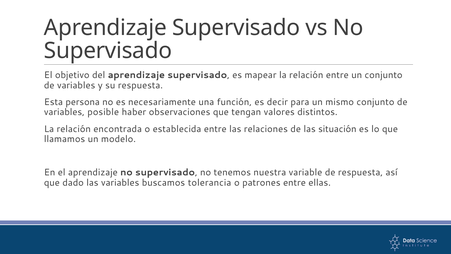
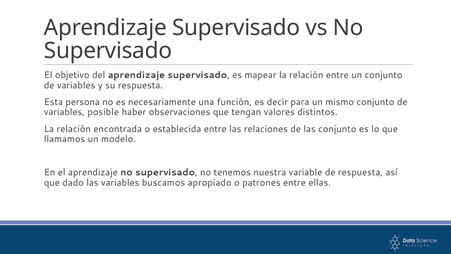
las situación: situación -> conjunto
tolerancia: tolerancia -> apropiado
